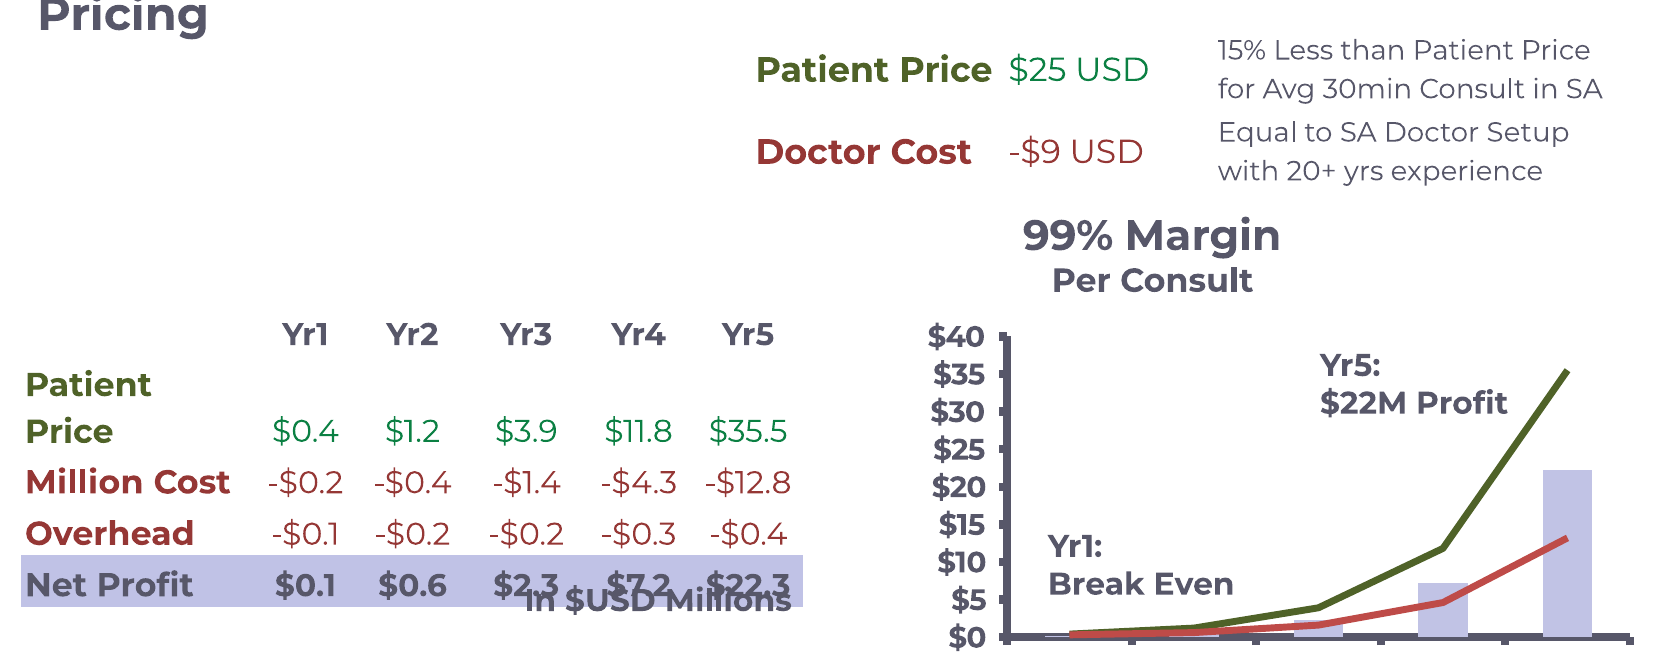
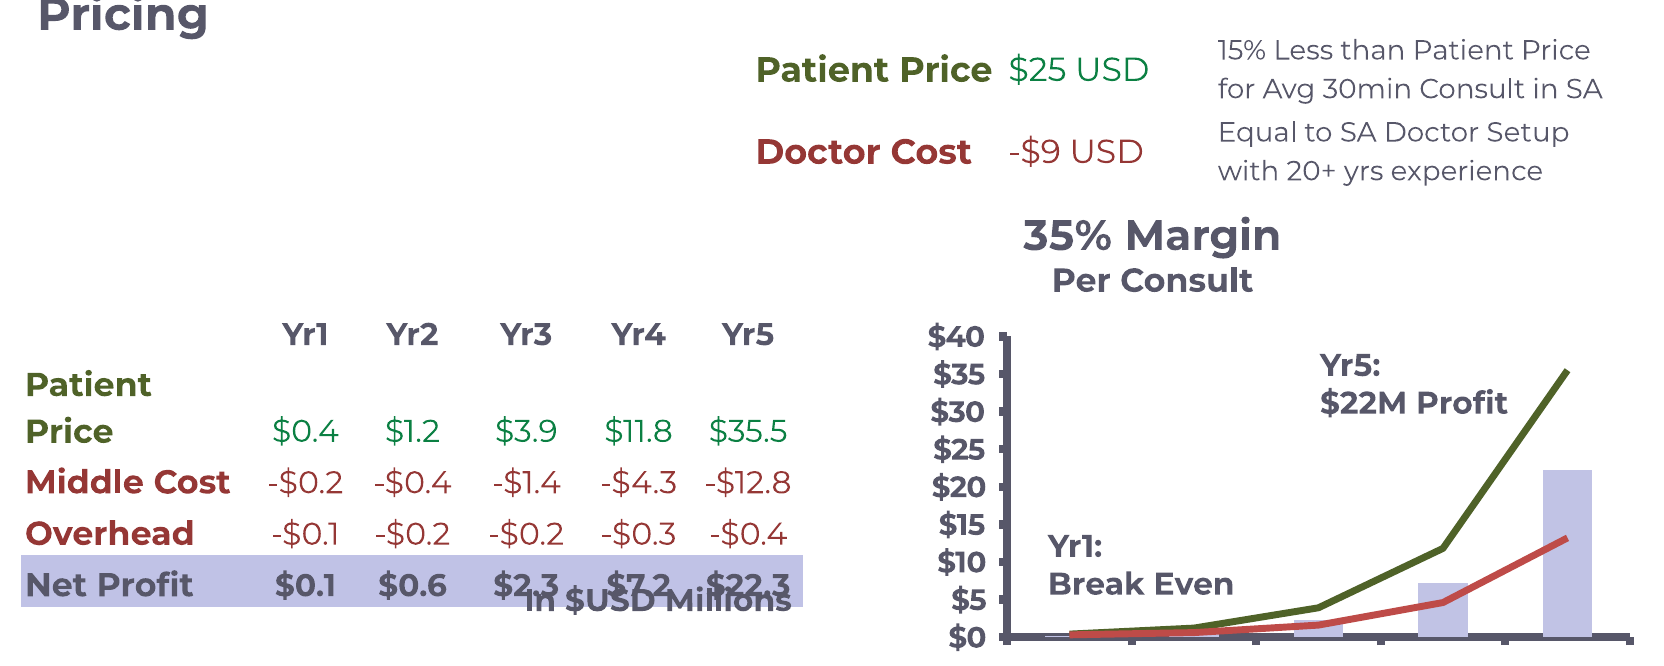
99%: 99% -> 35%
Million: Million -> Middle
